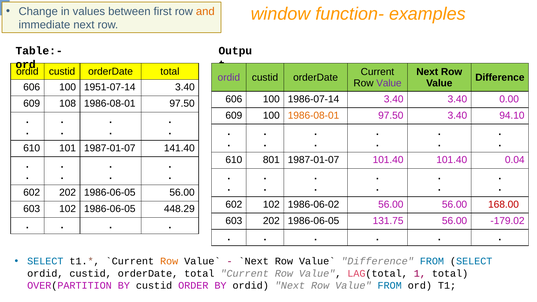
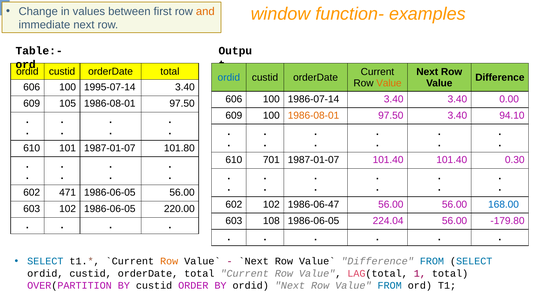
ordid at (229, 77) colour: purple -> blue
Value at (389, 83) colour: purple -> orange
1951-07-14: 1951-07-14 -> 1995-07-14
108: 108 -> 105
141.40: 141.40 -> 101.80
801: 801 -> 701
0.04: 0.04 -> 0.30
602 202: 202 -> 471
1986-06-02: 1986-06-02 -> 1986-06-47
168.00 colour: red -> blue
448.29: 448.29 -> 220.00
603 202: 202 -> 108
131.75: 131.75 -> 224.04
-179.02: -179.02 -> -179.80
